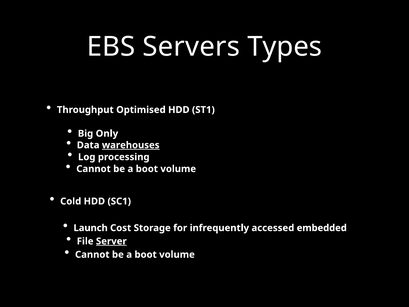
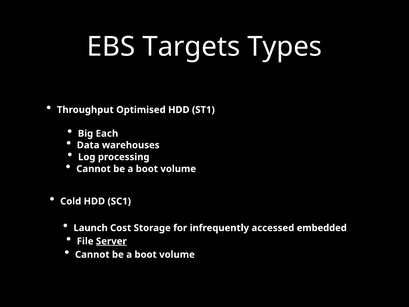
Servers: Servers -> Targets
Only: Only -> Each
warehouses underline: present -> none
